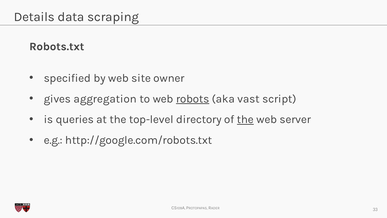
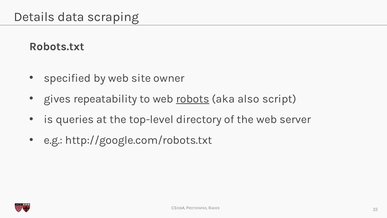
aggregation: aggregation -> repeatability
vast: vast -> also
the at (245, 119) underline: present -> none
